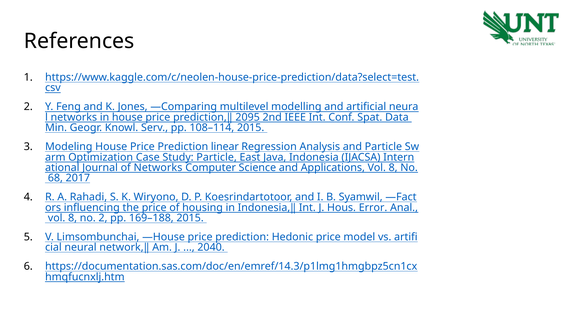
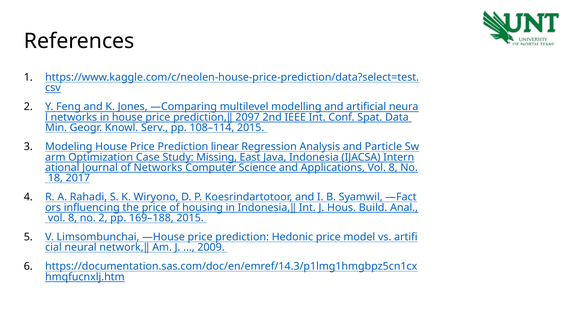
2095: 2095 -> 2097
Study Particle: Particle -> Missing
68: 68 -> 18
Error: Error -> Build
2040: 2040 -> 2009
